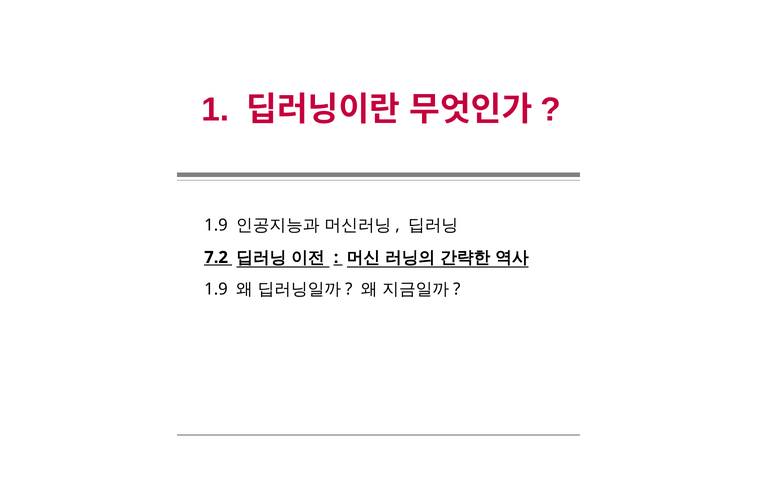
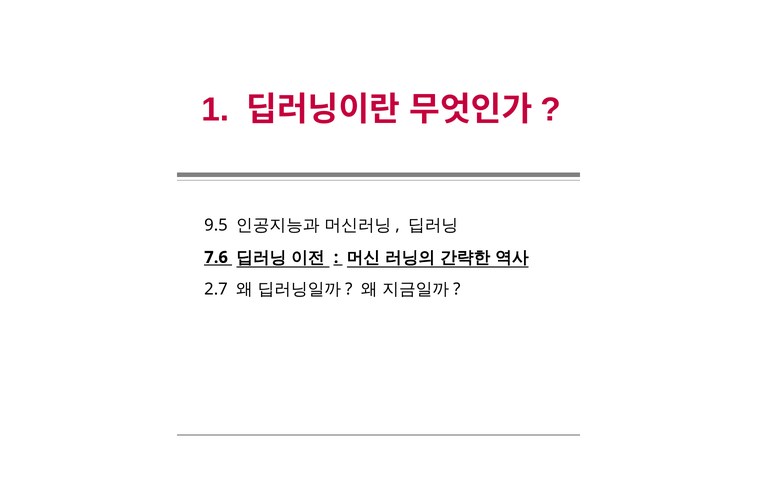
1.9 at (216, 226): 1.9 -> 9.5
7.2: 7.2 -> 7.6
1.9 at (216, 289): 1.9 -> 2.7
